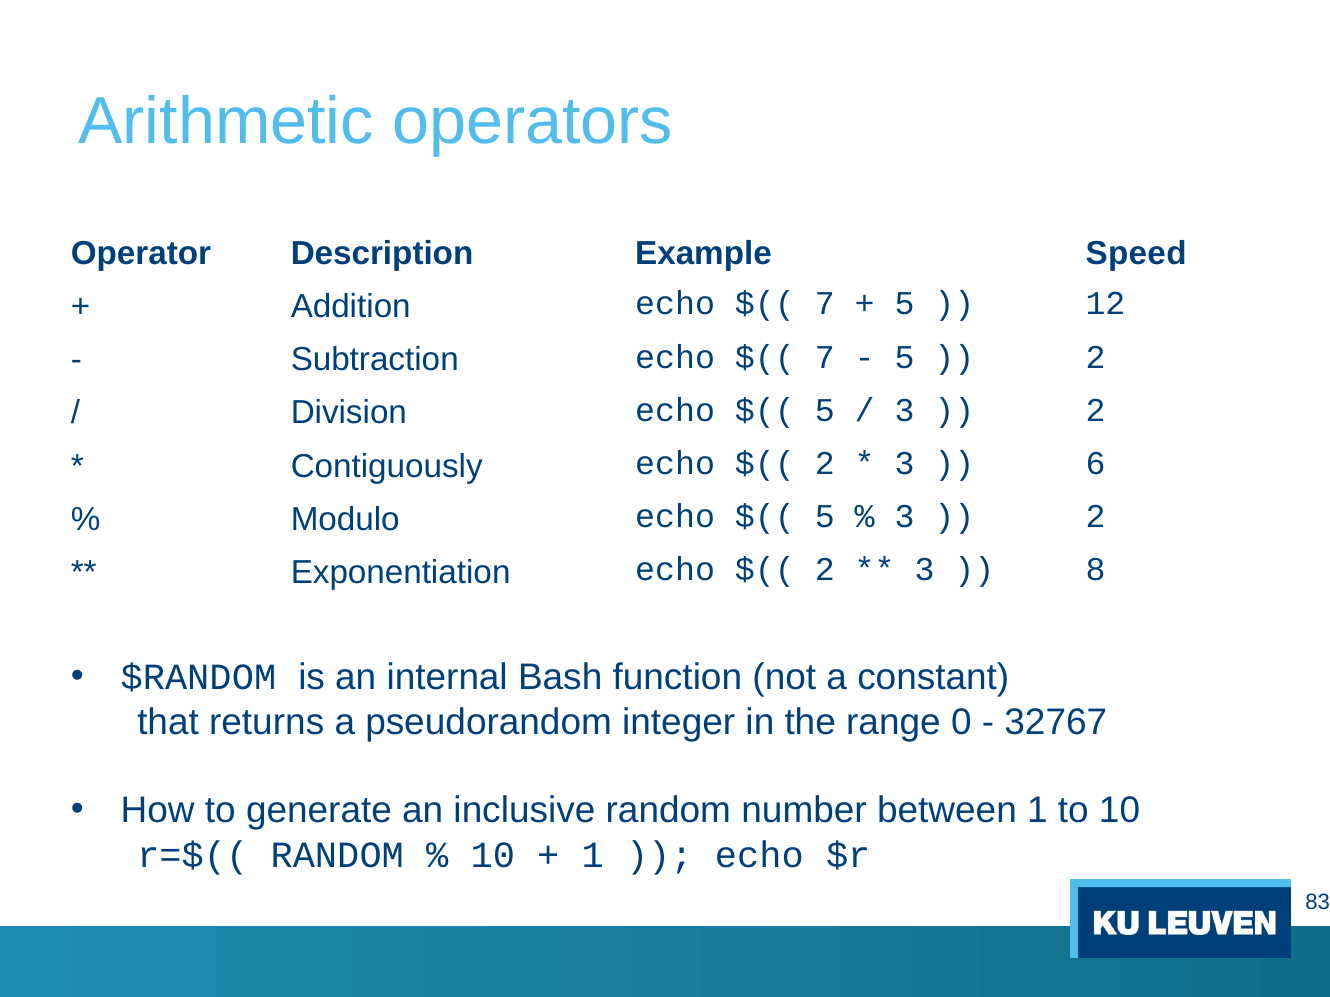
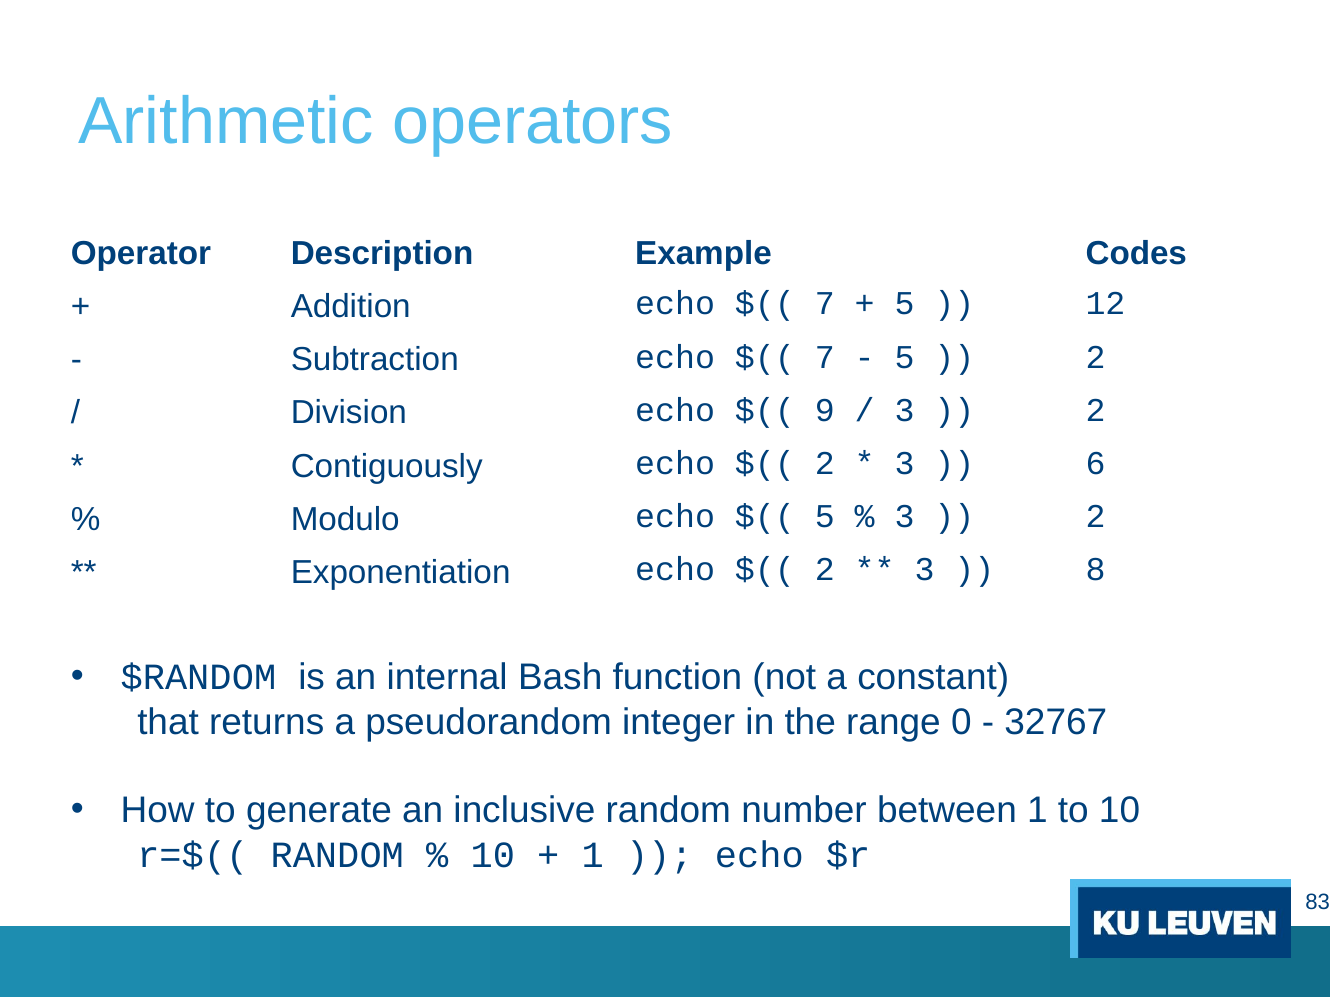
Speed: Speed -> Codes
5 at (825, 410): 5 -> 9
